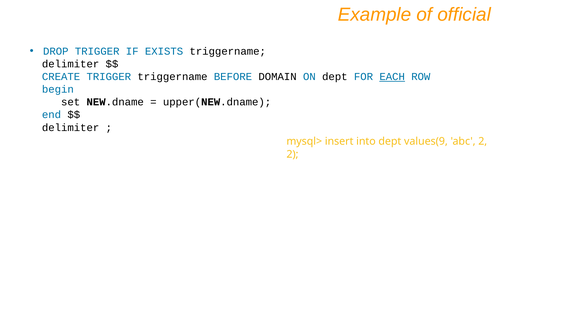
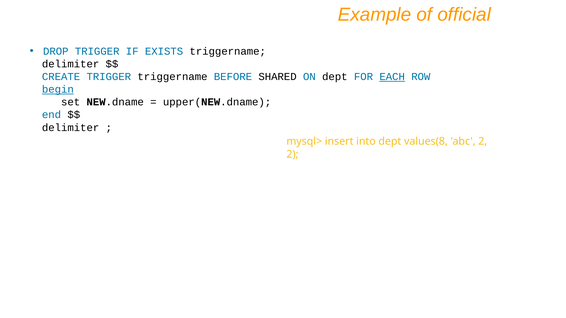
DOMAIN: DOMAIN -> SHARED
begin underline: none -> present
values(9: values(9 -> values(8
